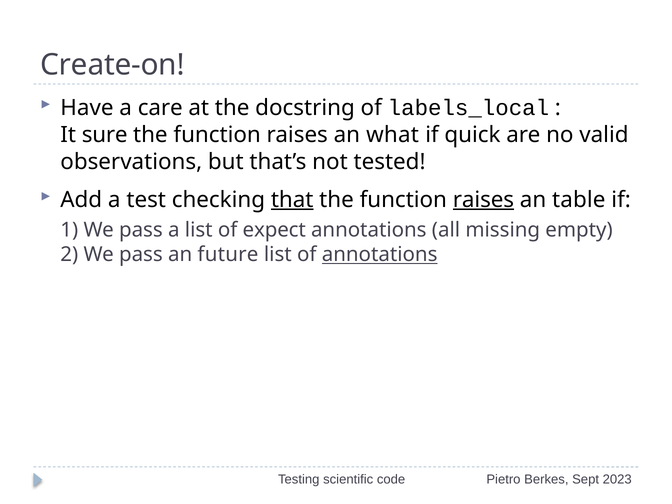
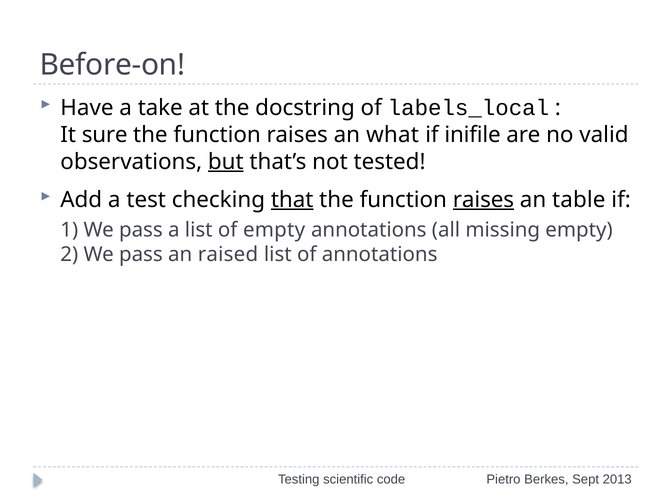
Create-on: Create-on -> Before-on
care: care -> take
quick: quick -> inifile
but underline: none -> present
of expect: expect -> empty
future: future -> raised
annotations at (380, 255) underline: present -> none
2023: 2023 -> 2013
